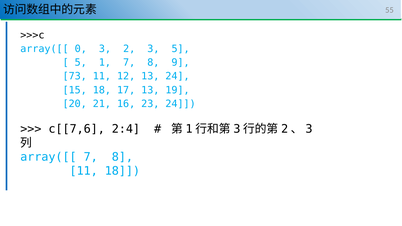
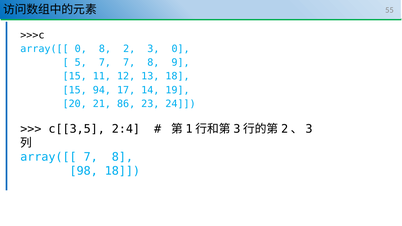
0 3: 3 -> 8
3 5: 5 -> 0
5 1: 1 -> 7
73 at (75, 76): 73 -> 15
13 24: 24 -> 18
15 18: 18 -> 94
17 13: 13 -> 14
16: 16 -> 86
c[[7,6: c[[7,6 -> c[[3,5
11 at (84, 171): 11 -> 98
